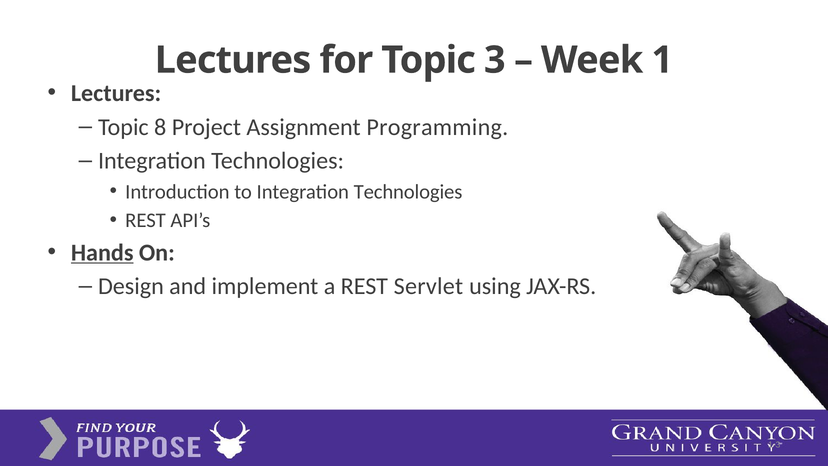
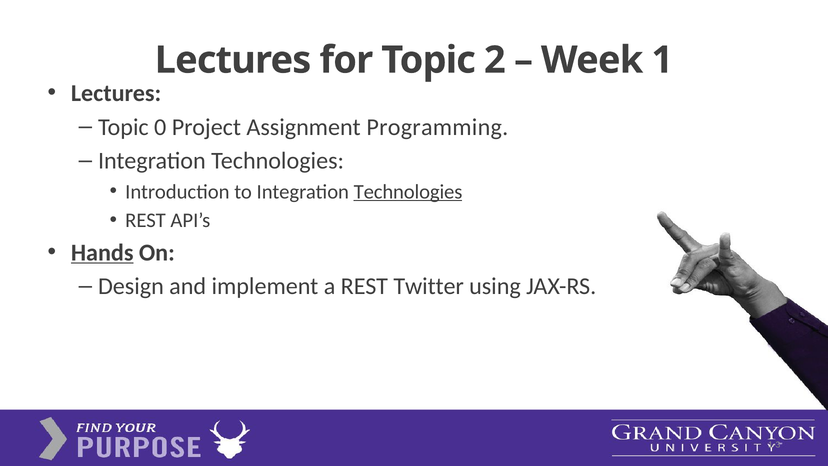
3: 3 -> 2
8: 8 -> 0
Technologies at (408, 192) underline: none -> present
Servlet: Servlet -> Twitter
